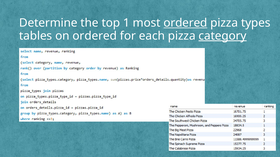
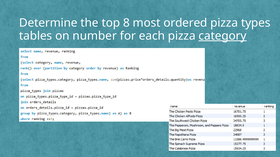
1: 1 -> 8
ordered at (185, 23) underline: present -> none
on ordered: ordered -> number
